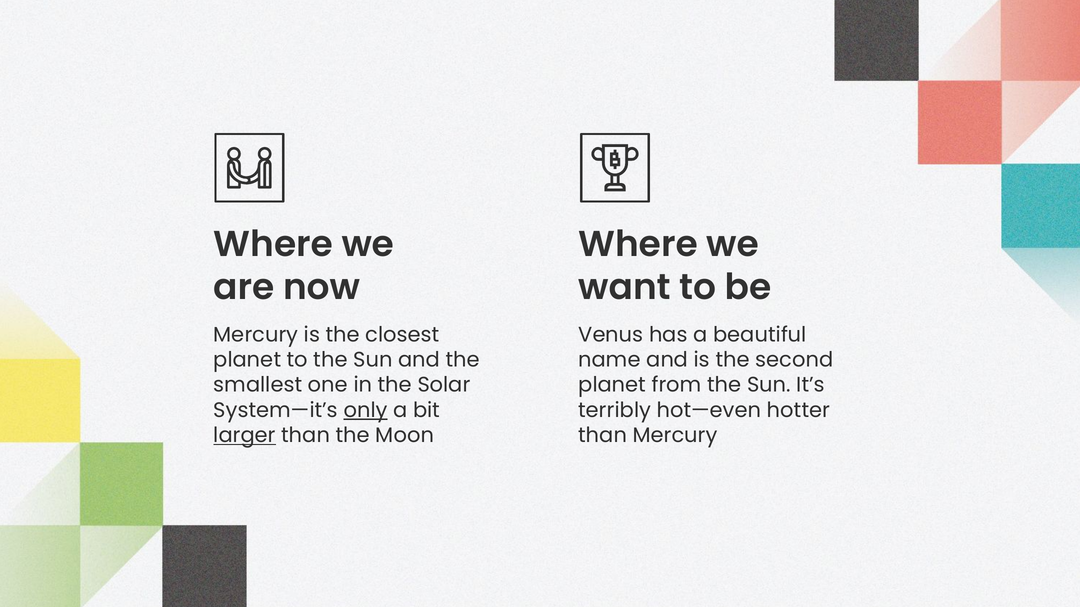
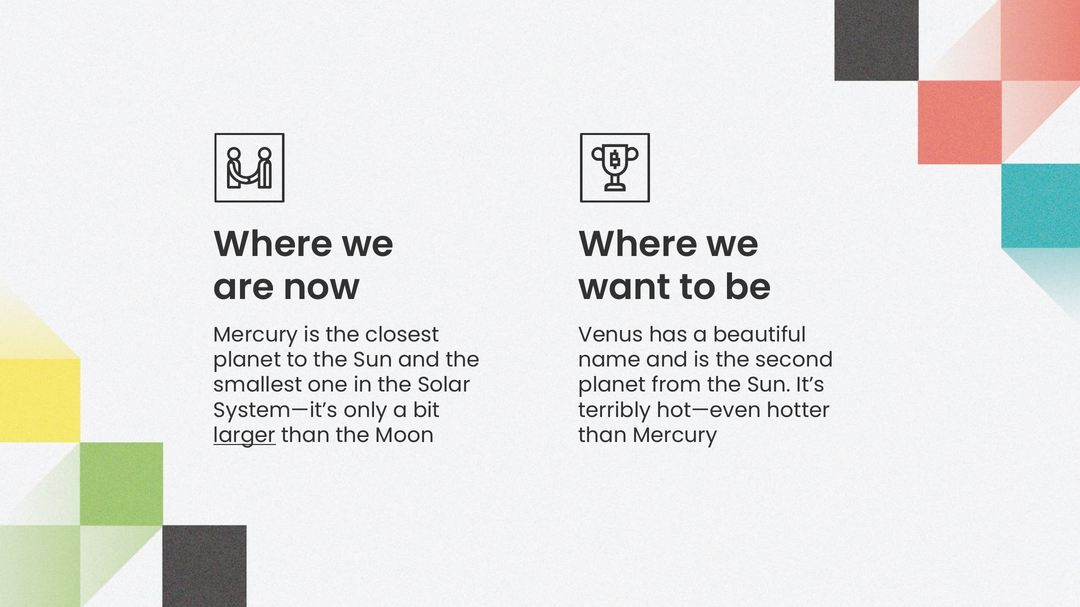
only underline: present -> none
